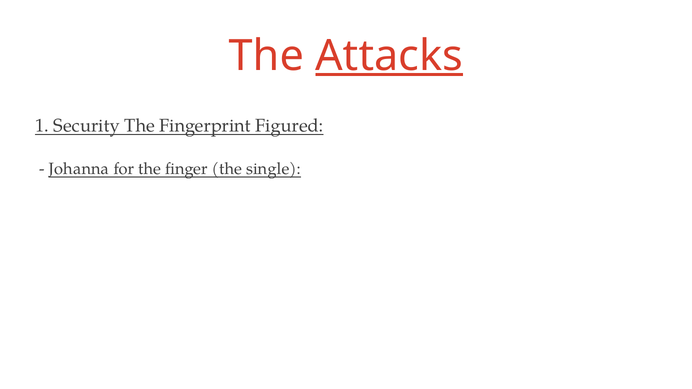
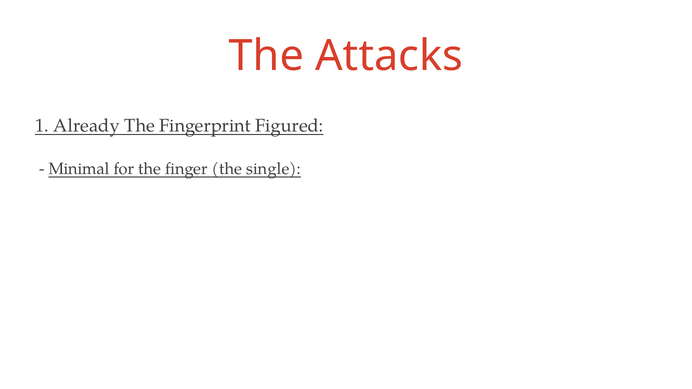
Attacks underline: present -> none
Security: Security -> Already
Johanna: Johanna -> Minimal
